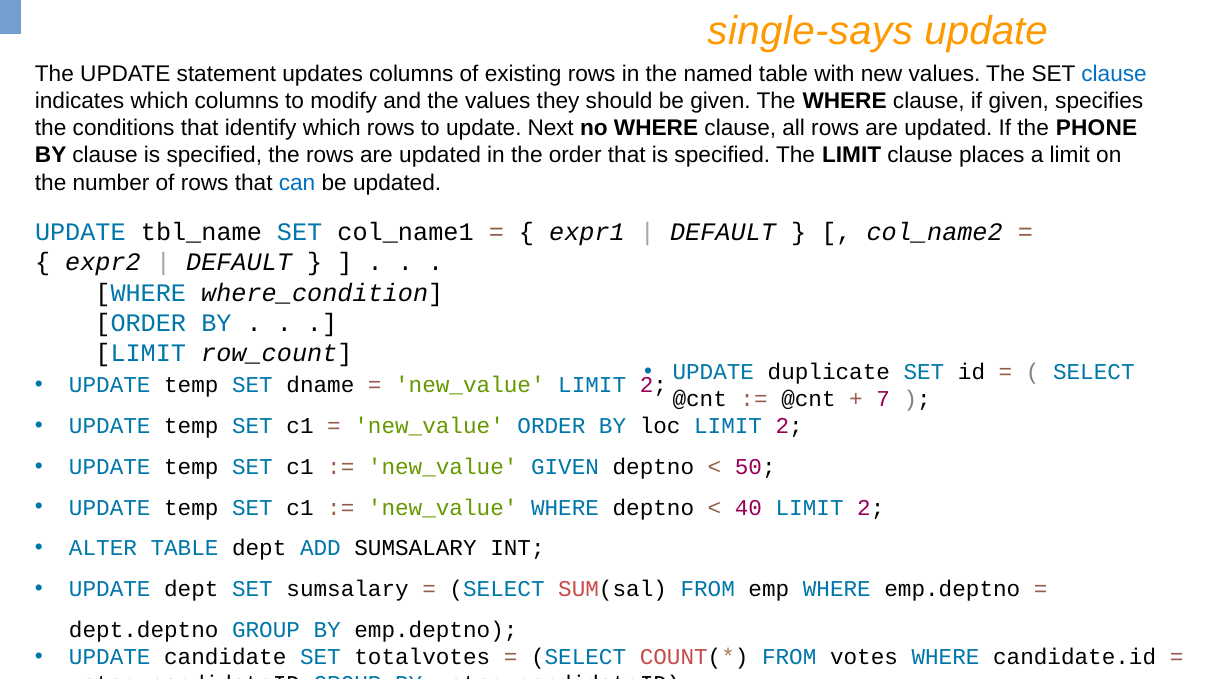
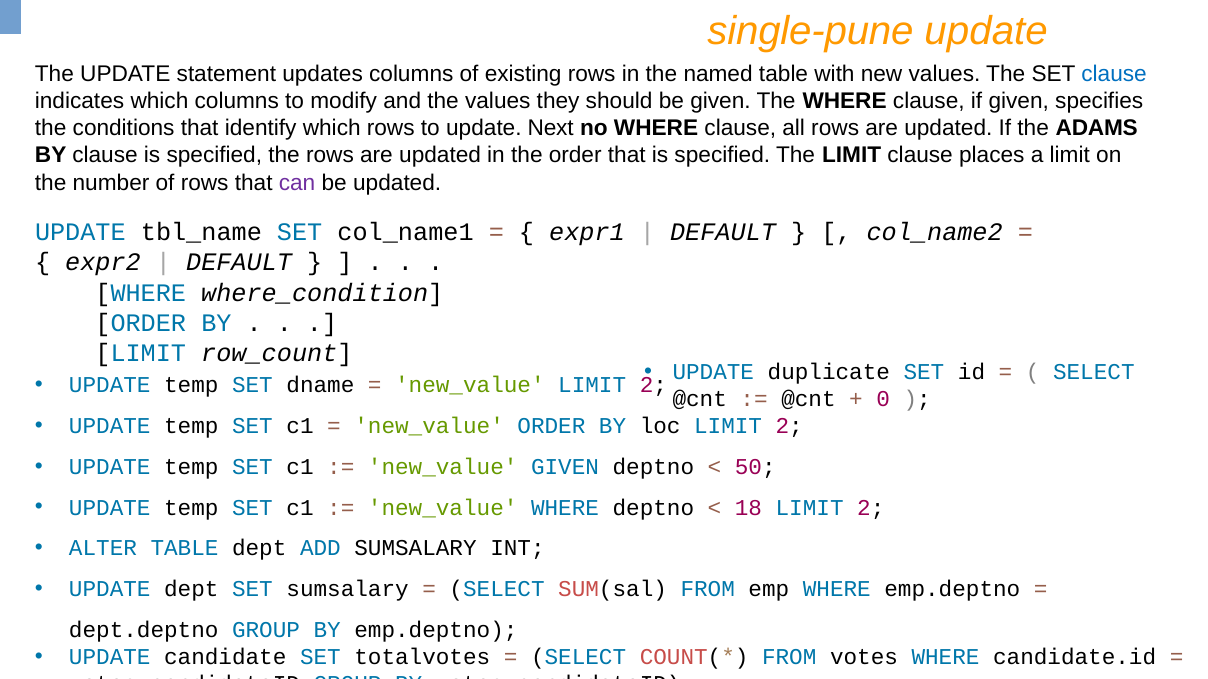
single-says: single-says -> single-pune
PHONE: PHONE -> ADAMS
can colour: blue -> purple
7: 7 -> 0
40: 40 -> 18
